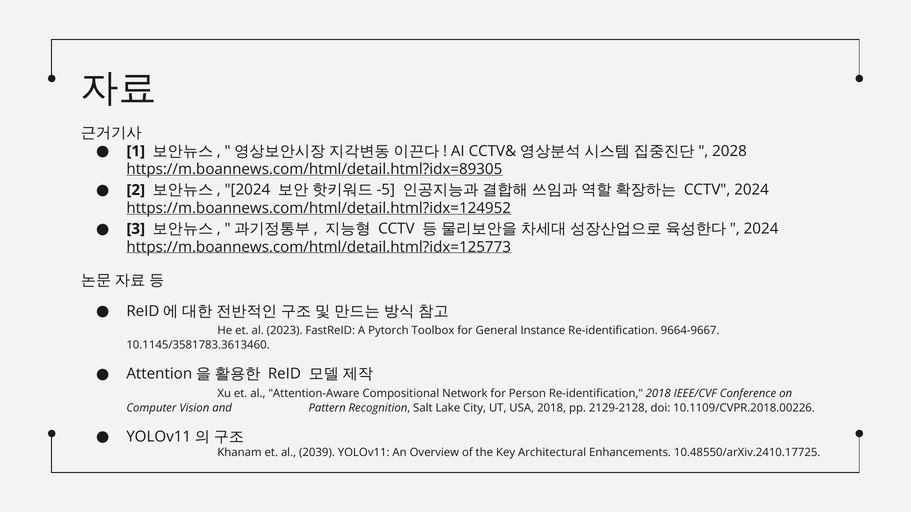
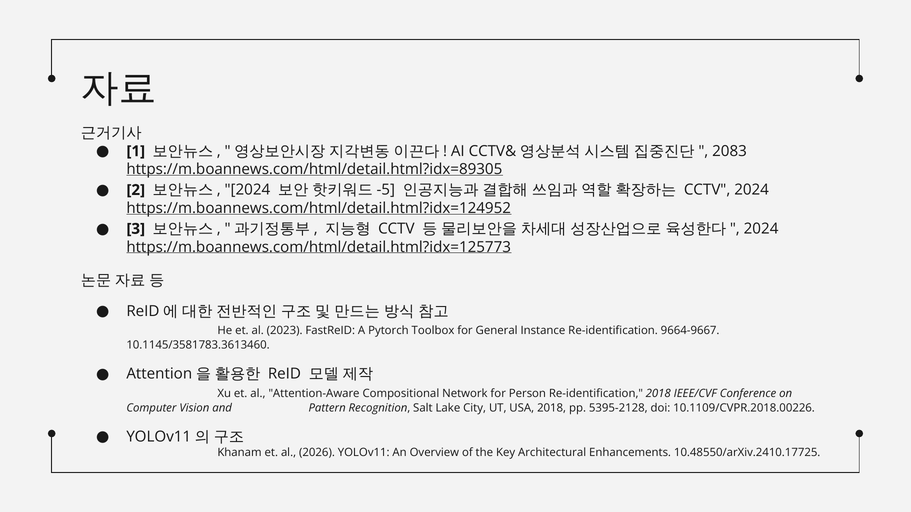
2028: 2028 -> 2083
2129-2128: 2129-2128 -> 5395-2128
2039: 2039 -> 2026
